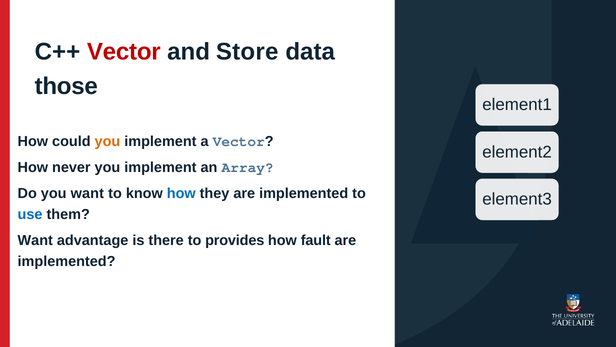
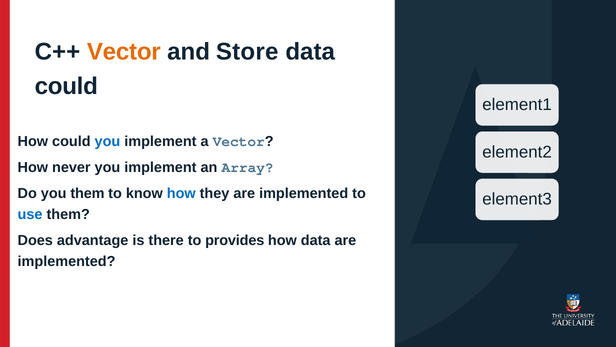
Vector at (124, 52) colour: red -> orange
those at (66, 87): those -> could
you at (107, 141) colour: orange -> blue
you want: want -> them
Want at (35, 240): Want -> Does
how fault: fault -> data
